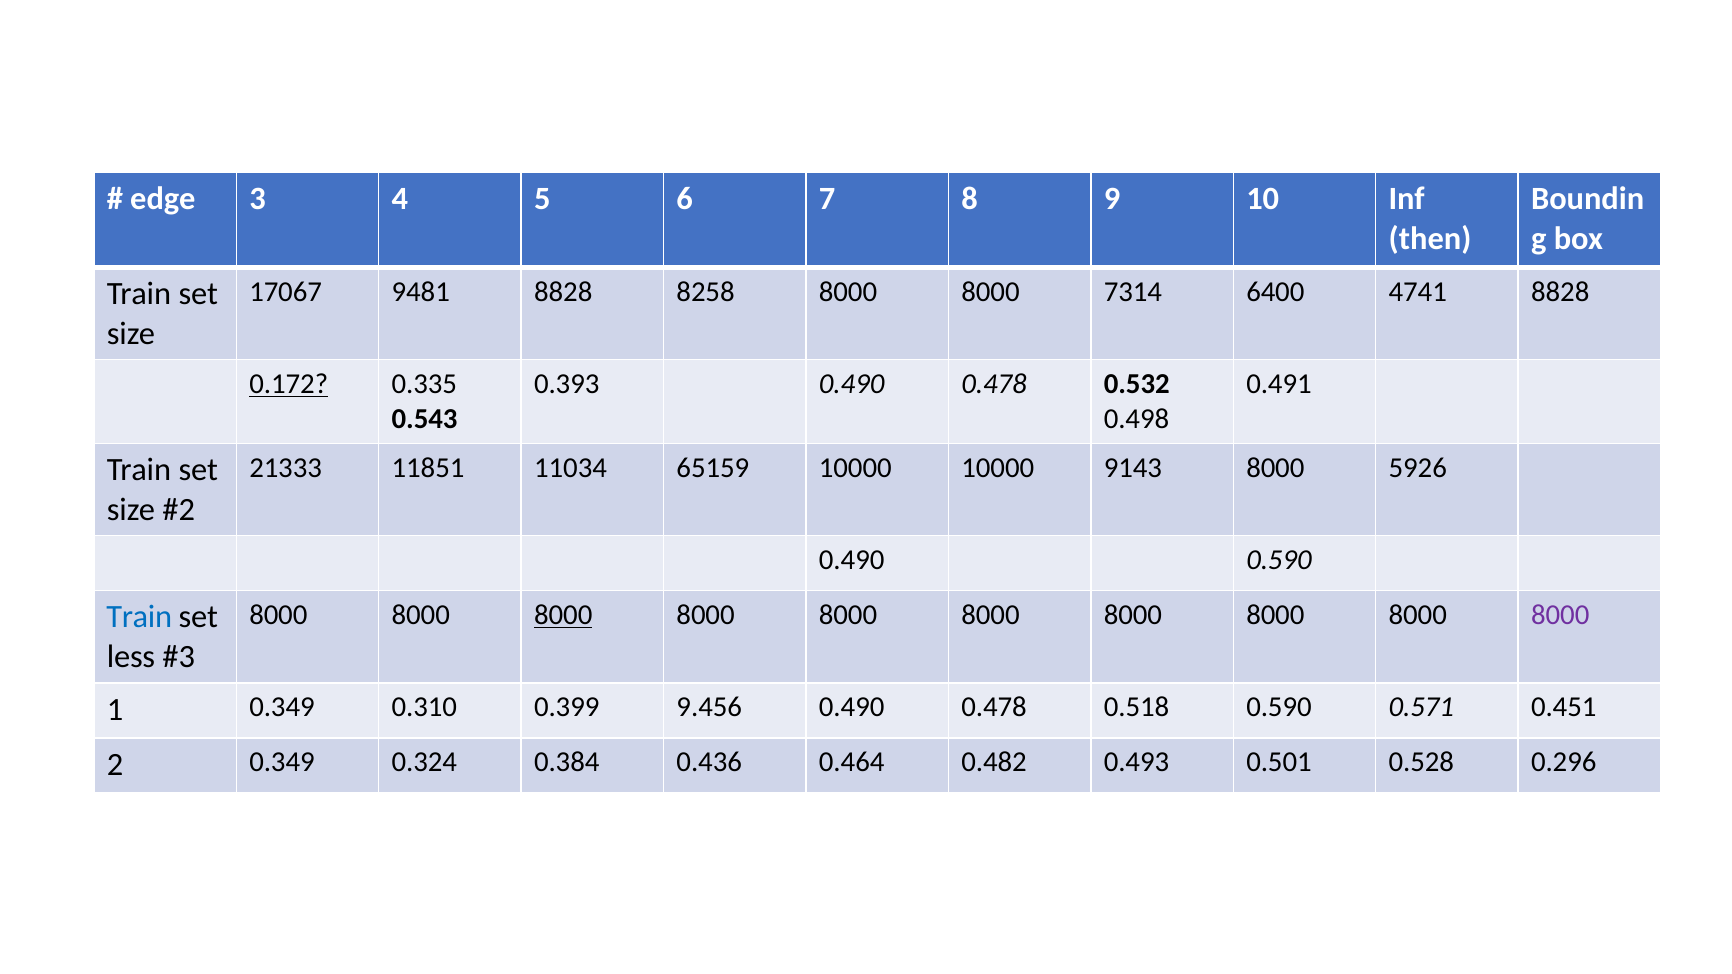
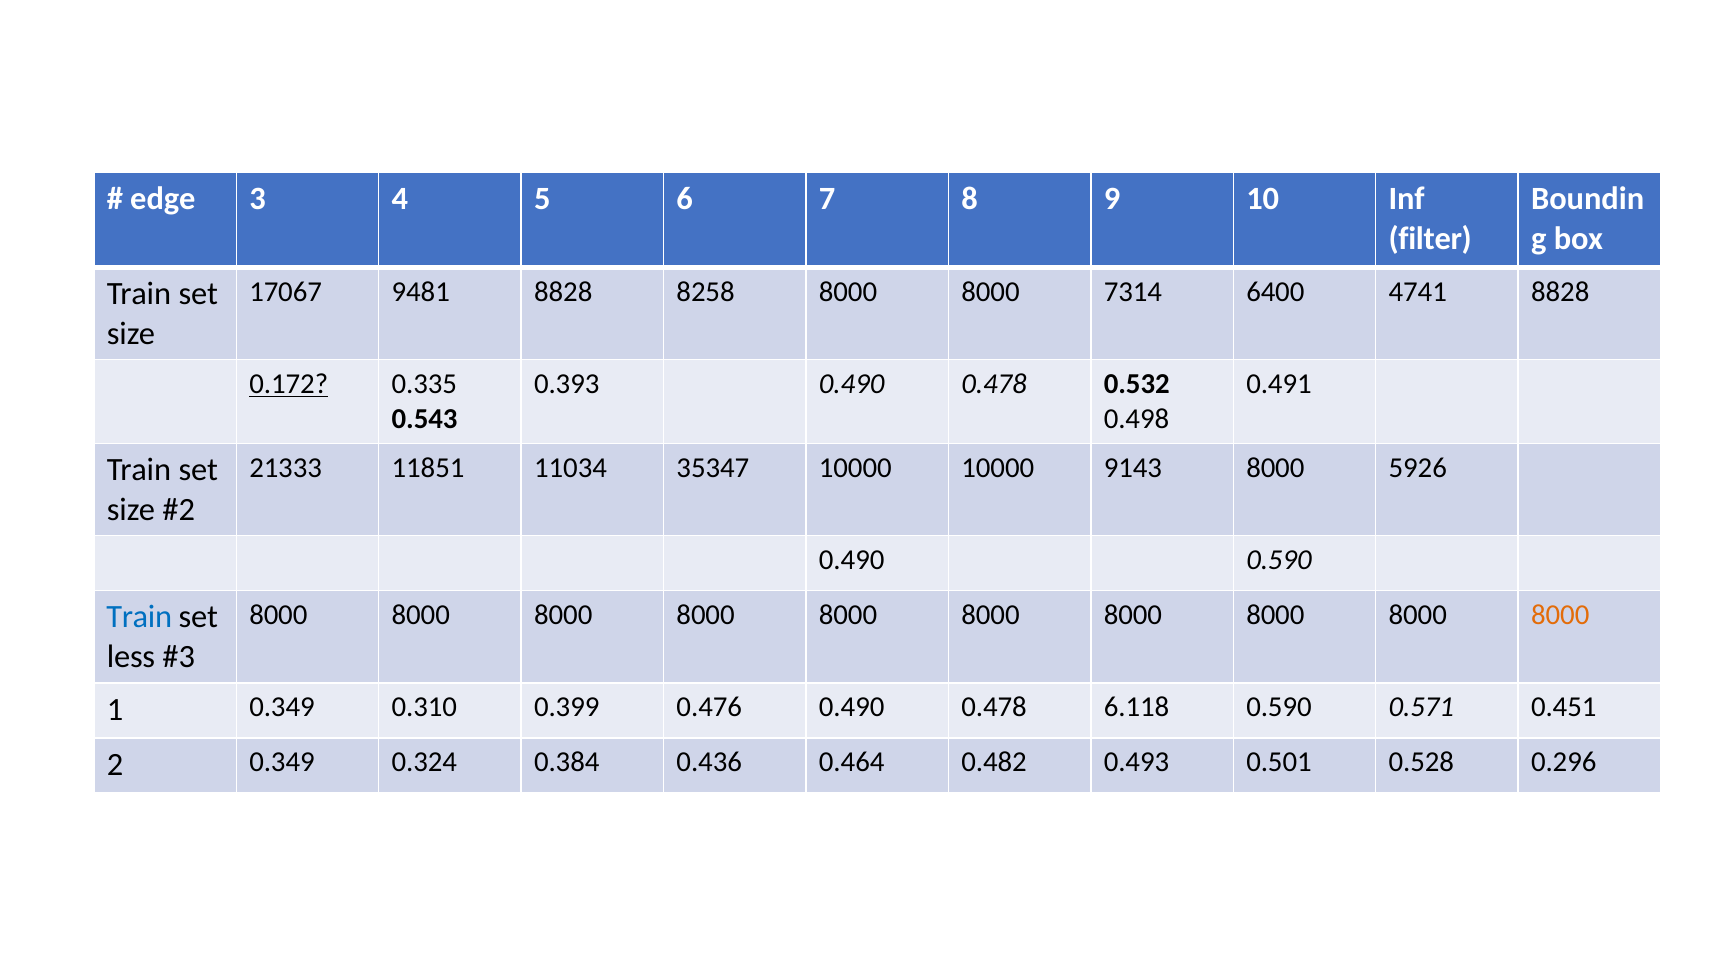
then: then -> filter
65159: 65159 -> 35347
8000 at (563, 615) underline: present -> none
8000 at (1560, 615) colour: purple -> orange
9.456: 9.456 -> 0.476
0.518: 0.518 -> 6.118
